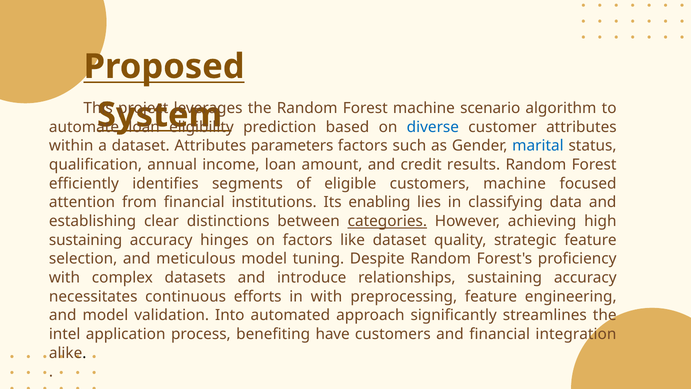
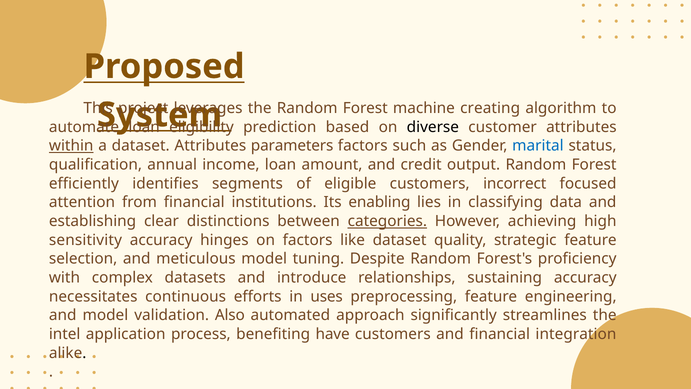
scenario: scenario -> creating
diverse colour: blue -> black
within underline: none -> present
results: results -> output
customers machine: machine -> incorrect
sustaining at (86, 240): sustaining -> sensitivity
in with: with -> uses
Into: Into -> Also
